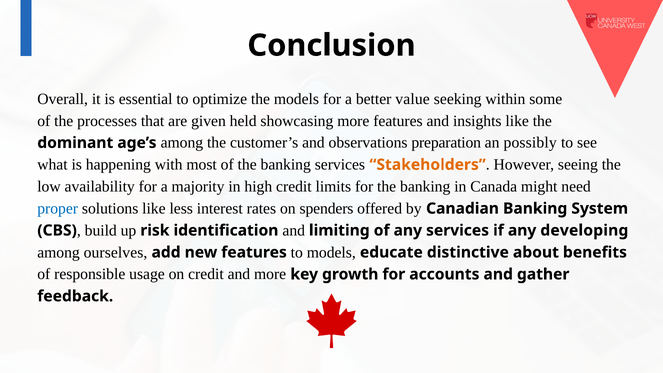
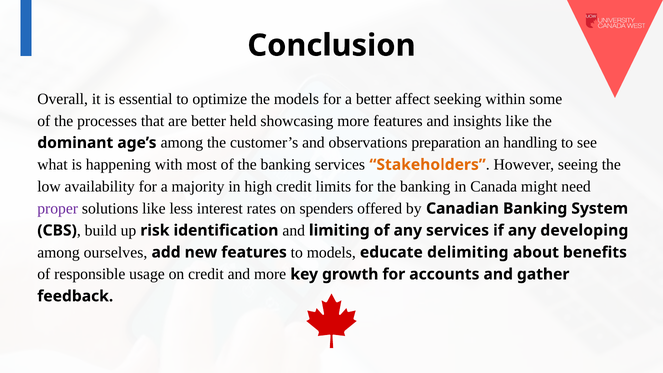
value: value -> affect
are given: given -> better
possibly: possibly -> handling
proper colour: blue -> purple
distinctive: distinctive -> delimiting
